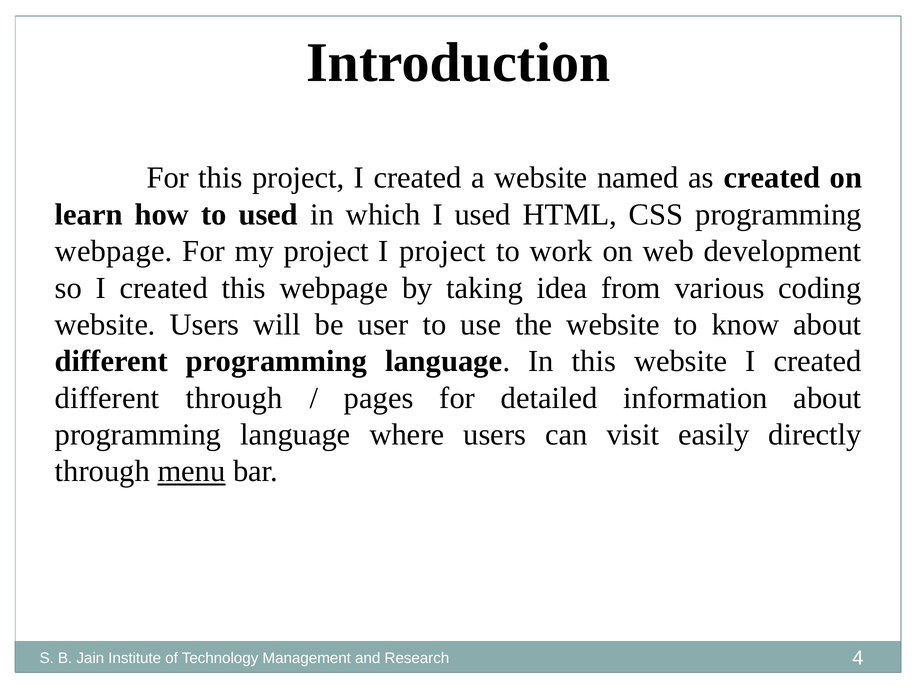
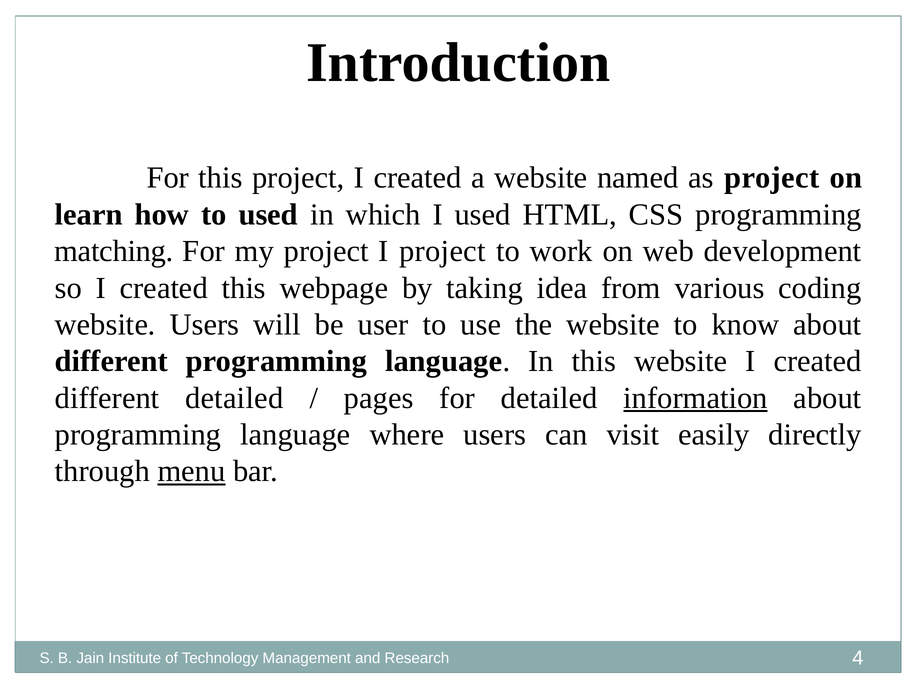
as created: created -> project
webpage at (114, 251): webpage -> matching
different through: through -> detailed
information underline: none -> present
